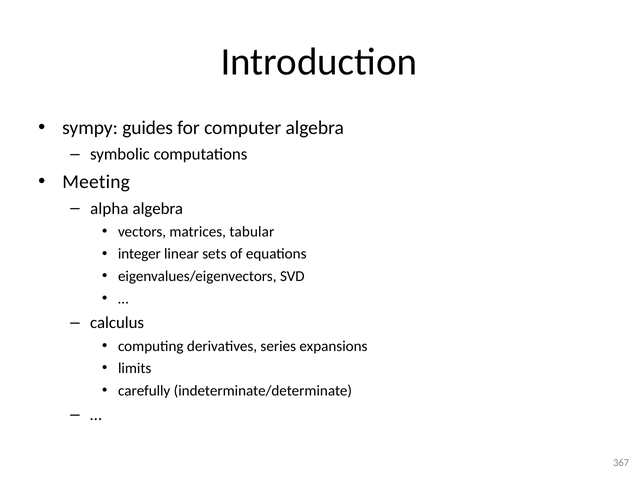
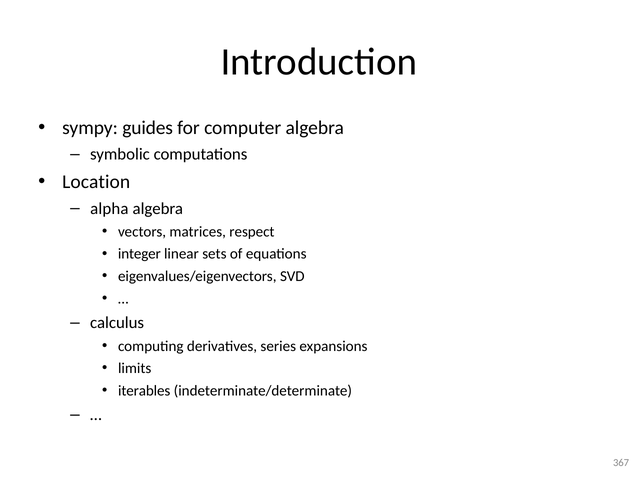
Meeting: Meeting -> Location
tabular: tabular -> respect
carefully: carefully -> iterables
